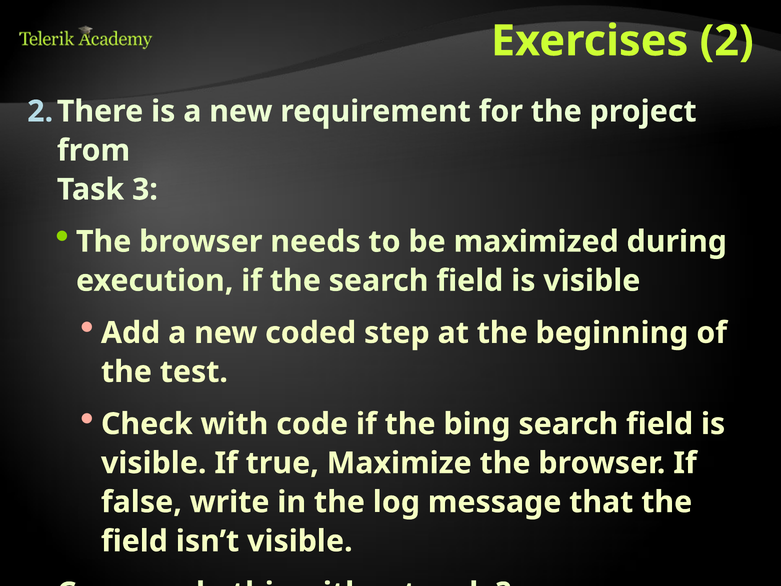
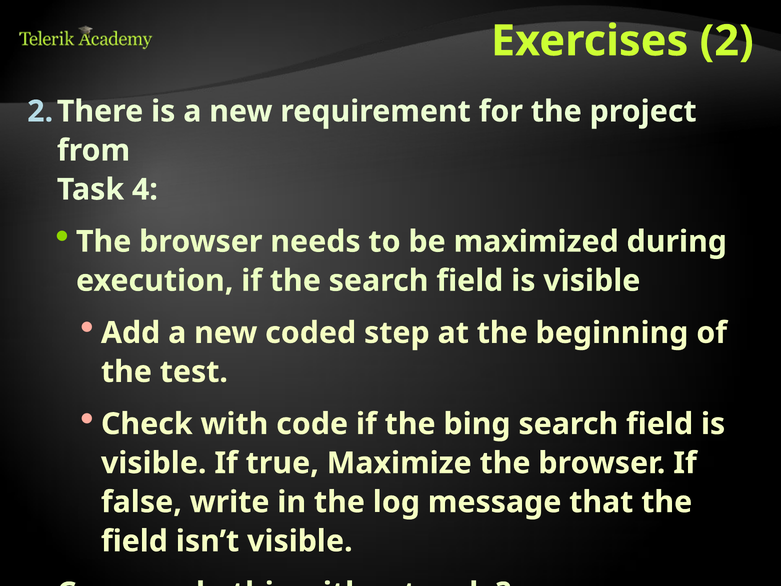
3: 3 -> 4
